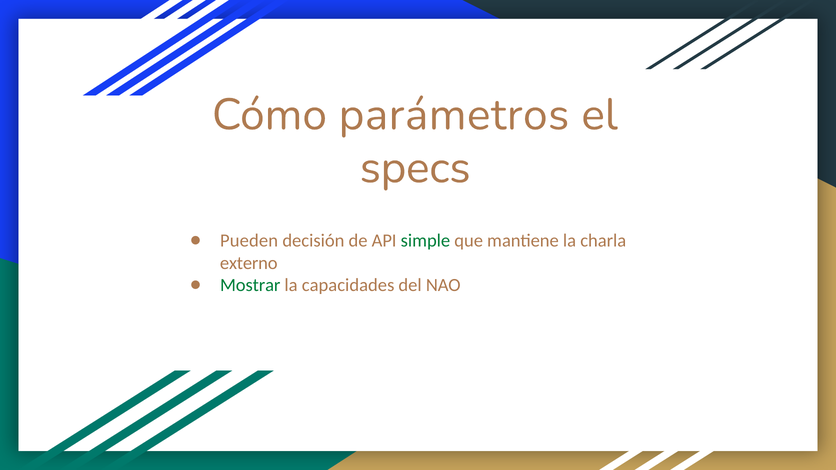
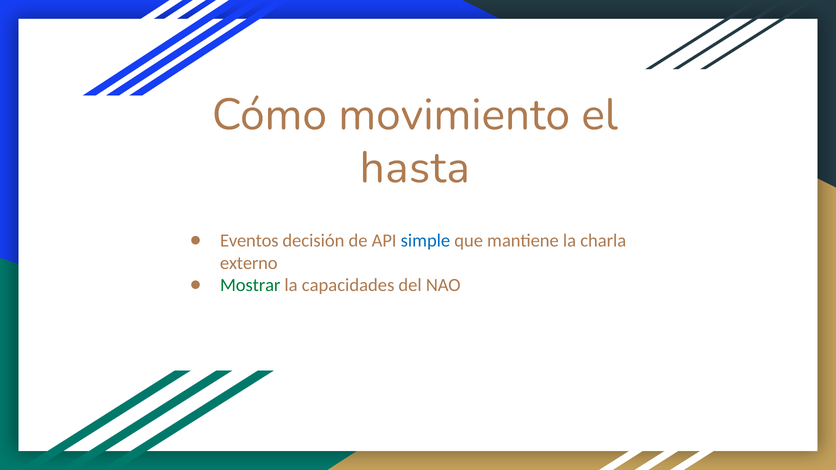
parámetros: parámetros -> movimiento
specs: specs -> hasta
Pueden: Pueden -> Eventos
simple colour: green -> blue
